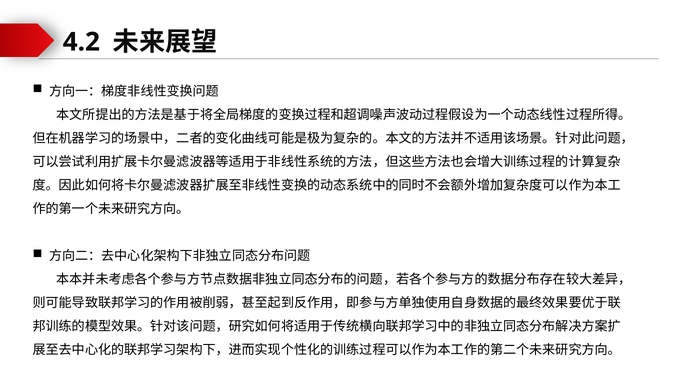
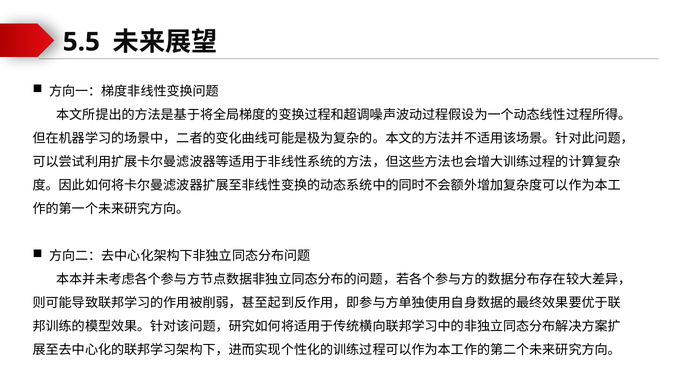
4.2: 4.2 -> 5.5
